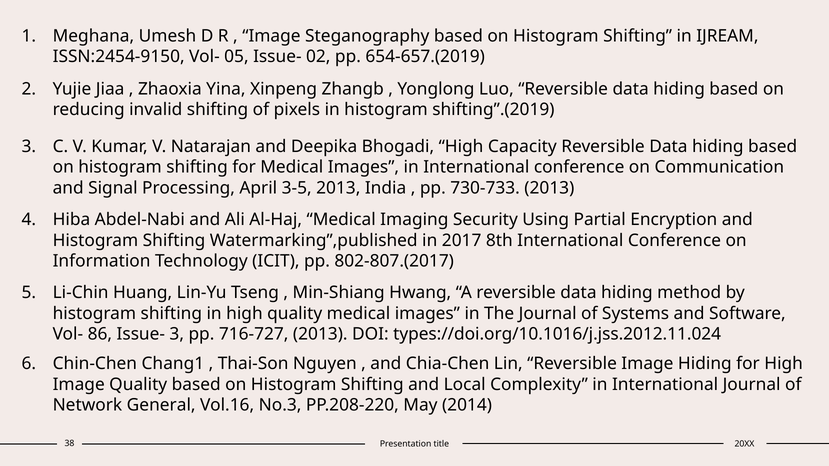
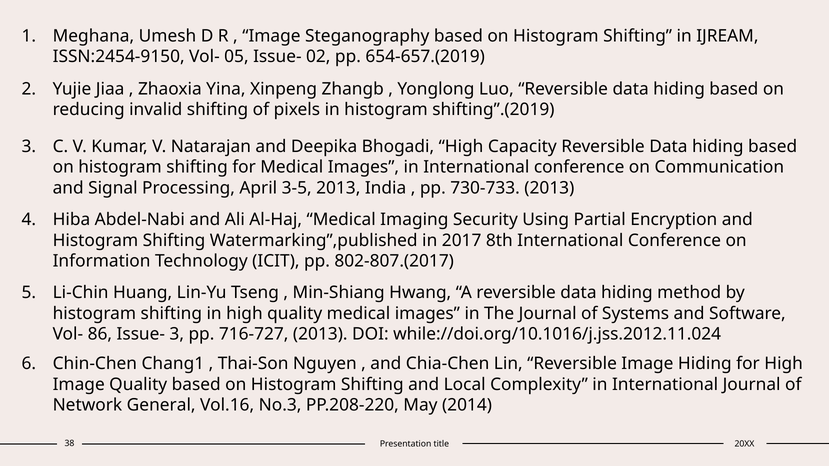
types://doi.org/10.1016/j.jss.2012.11.024: types://doi.org/10.1016/j.jss.2012.11.024 -> while://doi.org/10.1016/j.jss.2012.11.024
